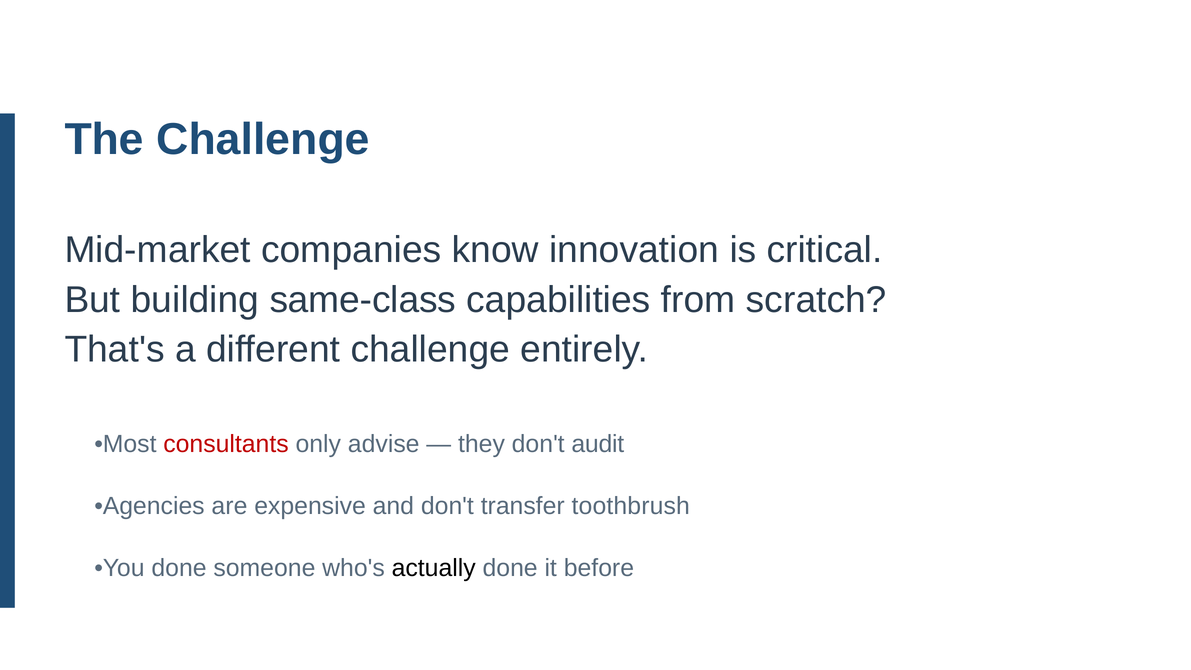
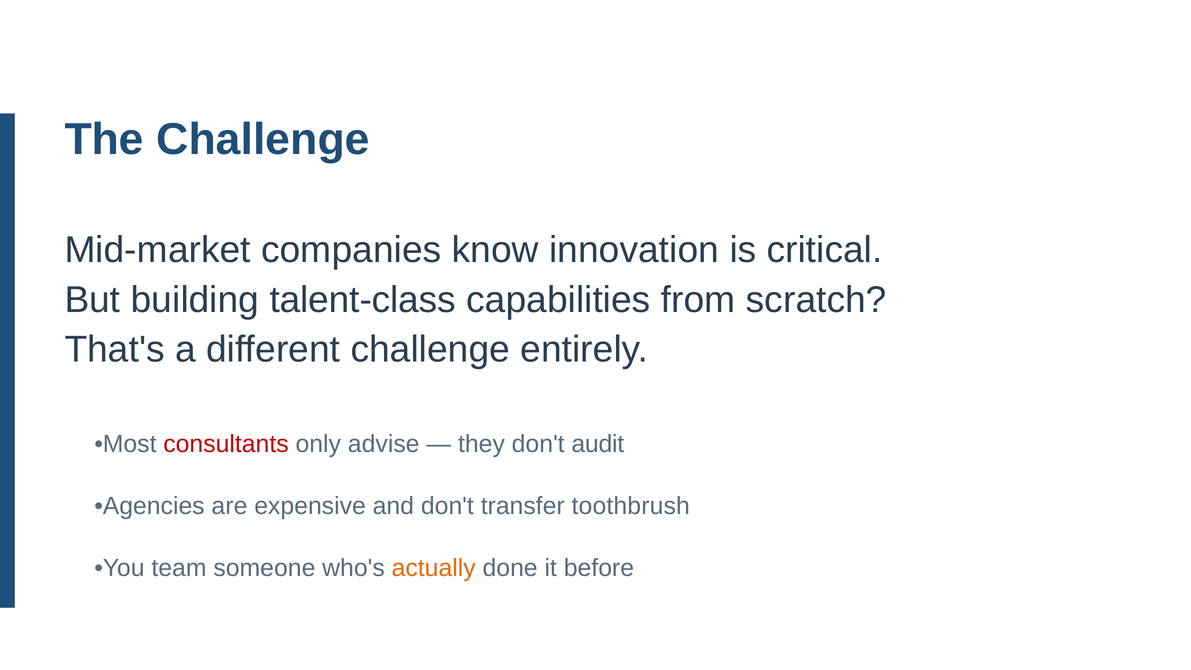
same-class: same-class -> talent-class
You done: done -> team
actually colour: black -> orange
